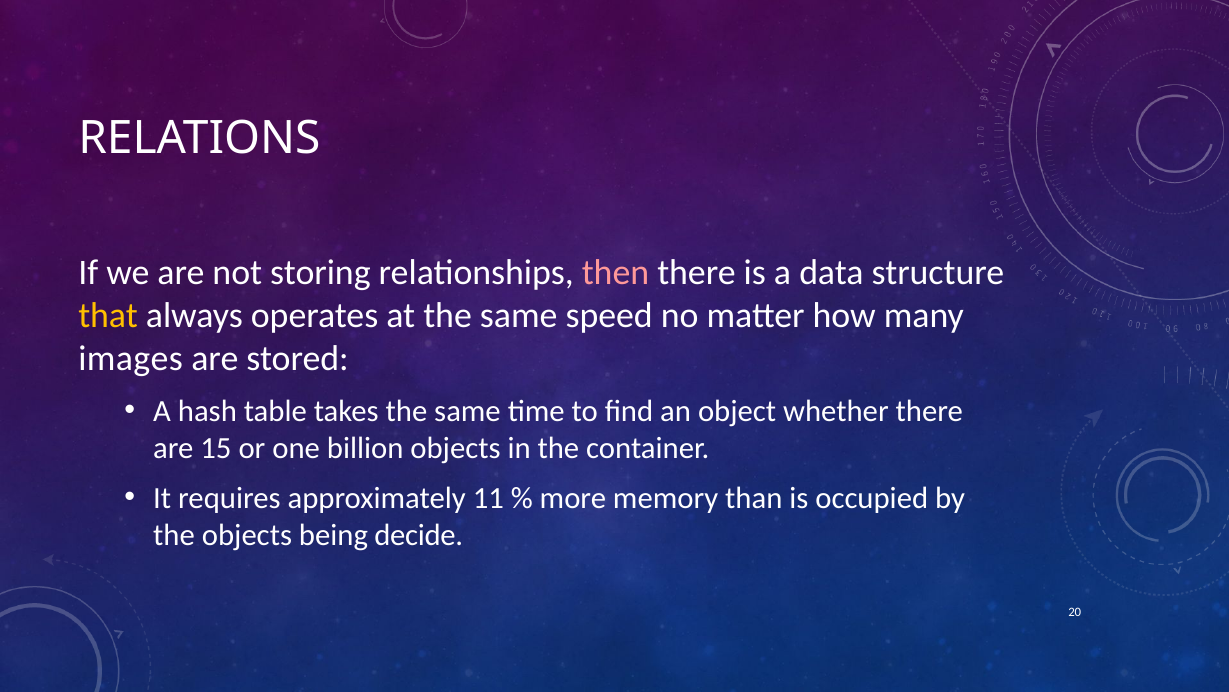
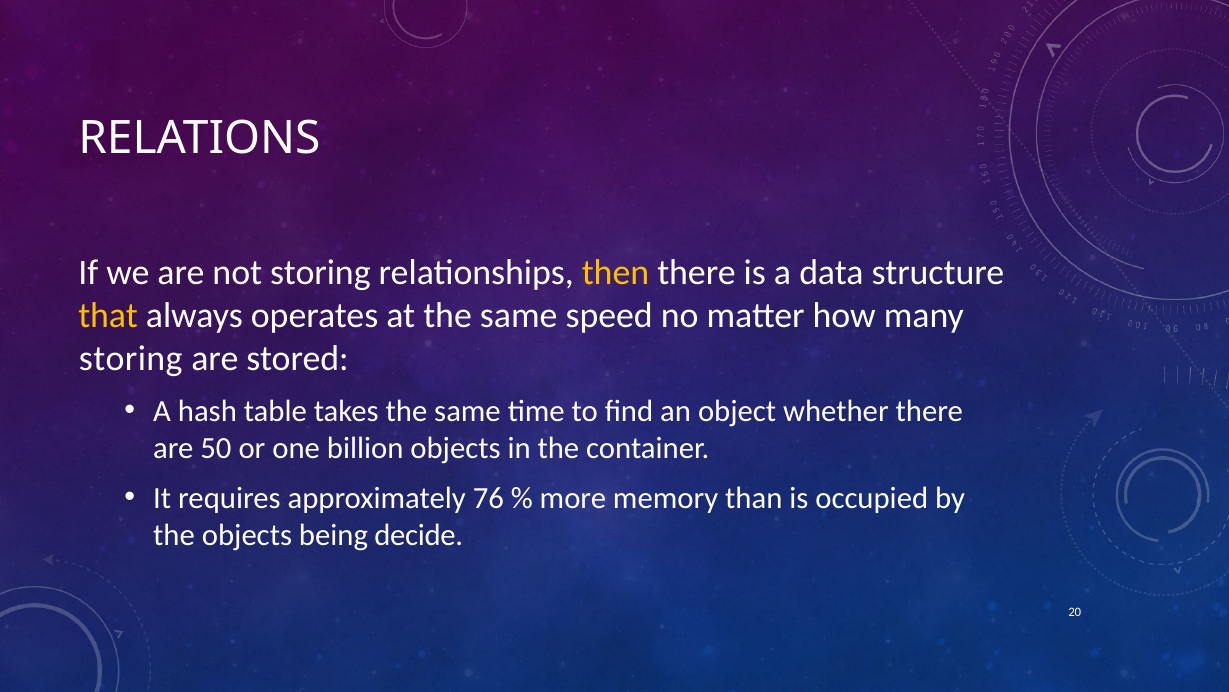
then colour: pink -> yellow
images at (131, 359): images -> storing
15: 15 -> 50
11: 11 -> 76
